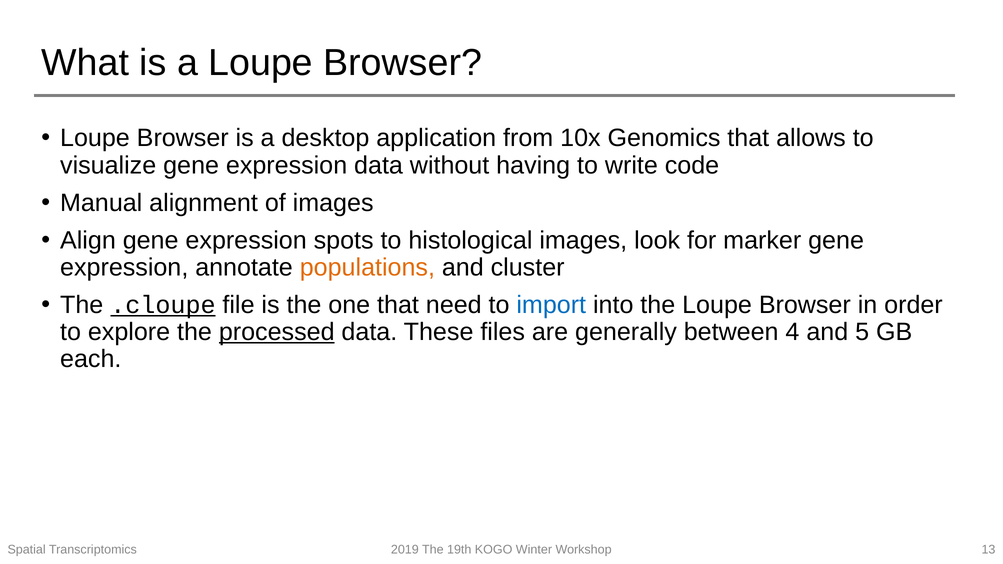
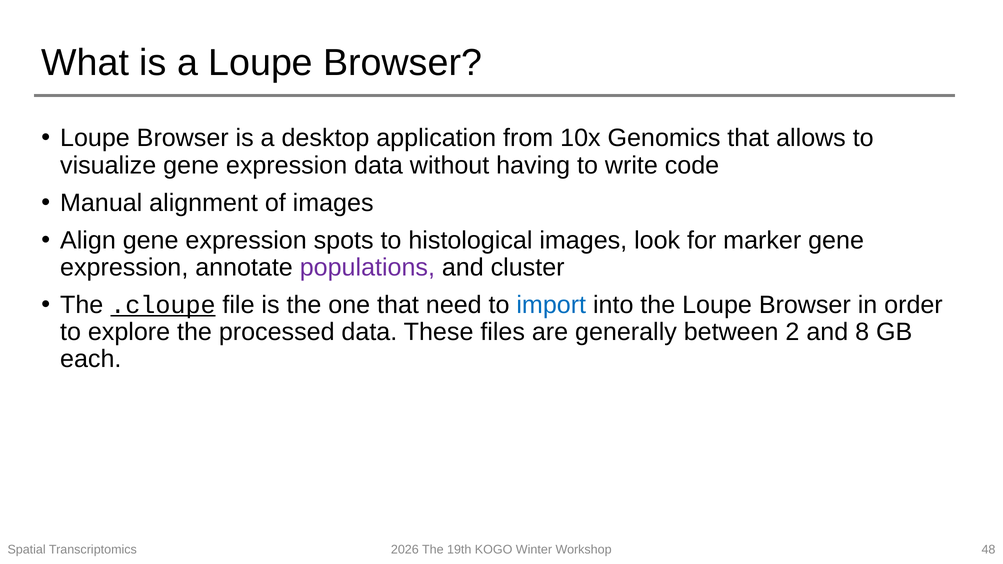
populations colour: orange -> purple
processed underline: present -> none
4: 4 -> 2
5: 5 -> 8
2019: 2019 -> 2026
13: 13 -> 48
